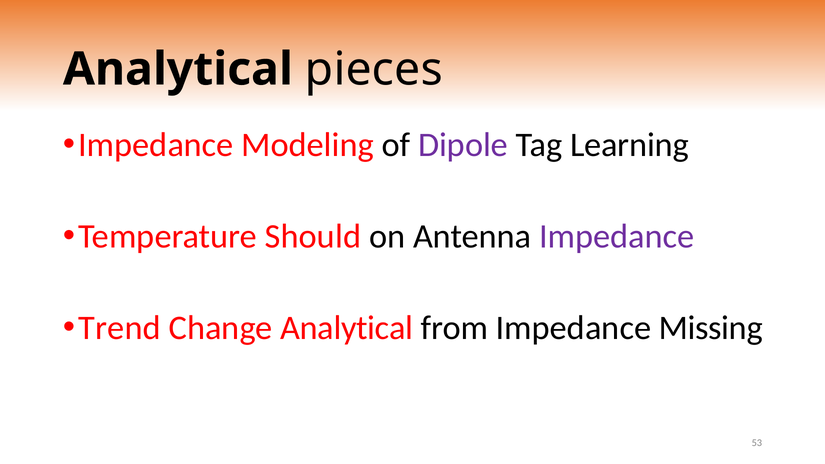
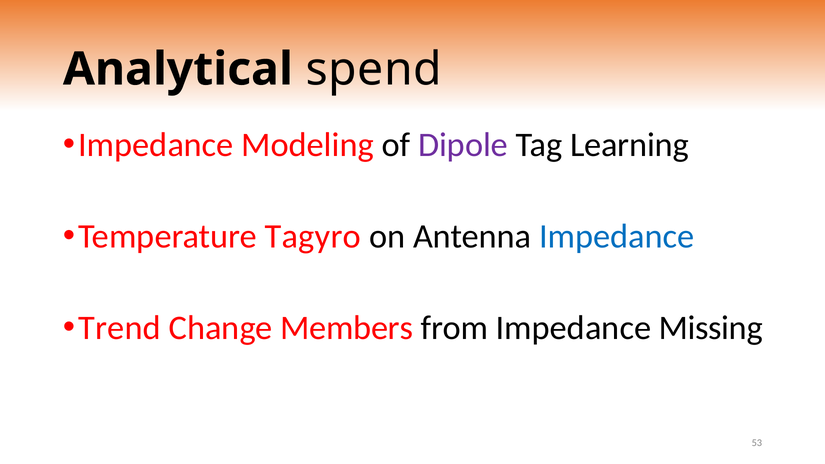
pieces: pieces -> spend
Should: Should -> Tagyro
Impedance at (617, 236) colour: purple -> blue
Change Analytical: Analytical -> Members
